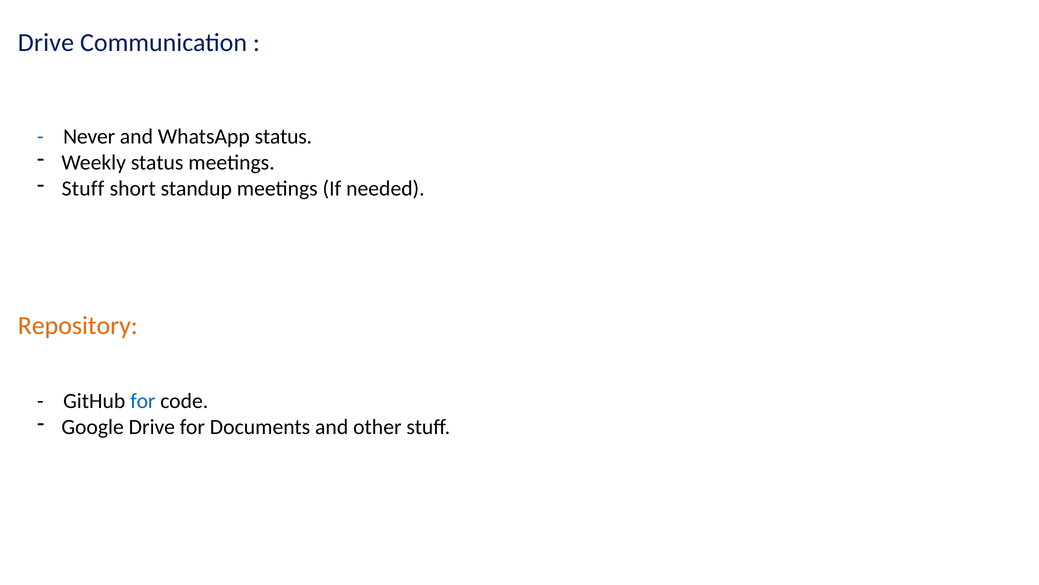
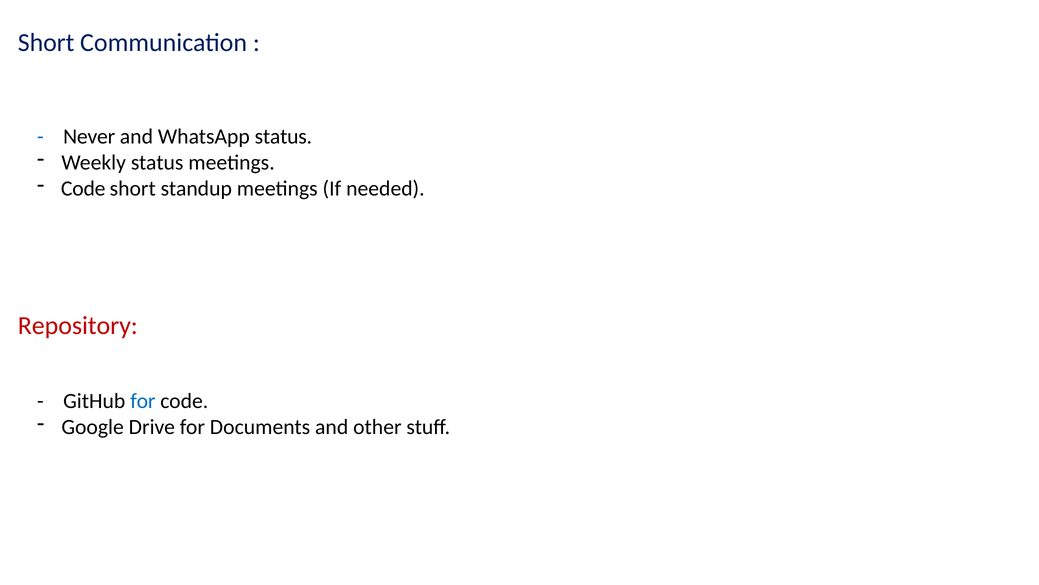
Drive at (46, 43): Drive -> Short
Stuff at (83, 188): Stuff -> Code
Repository colour: orange -> red
